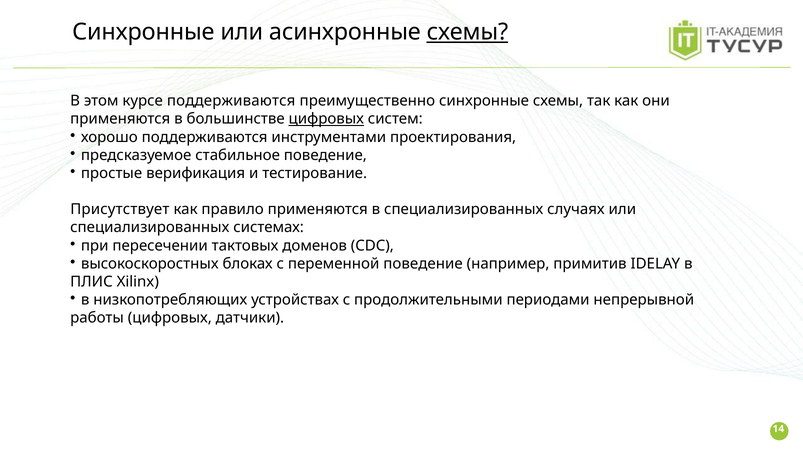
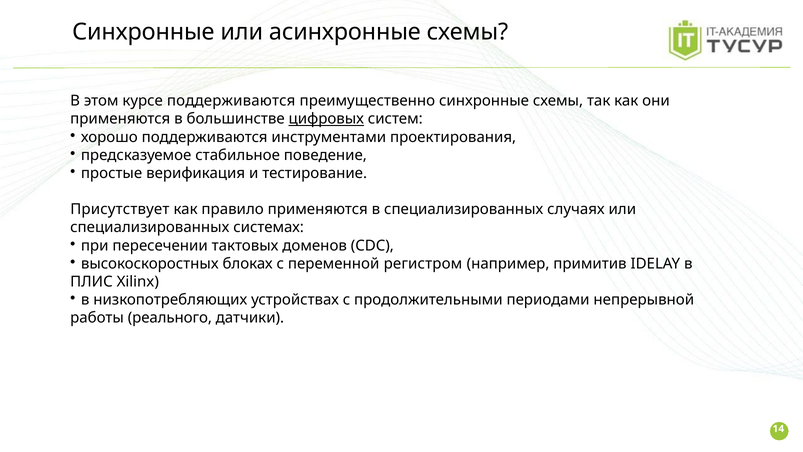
схемы at (467, 32) underline: present -> none
переменной поведение: поведение -> регистром
работы цифровых: цифровых -> реального
